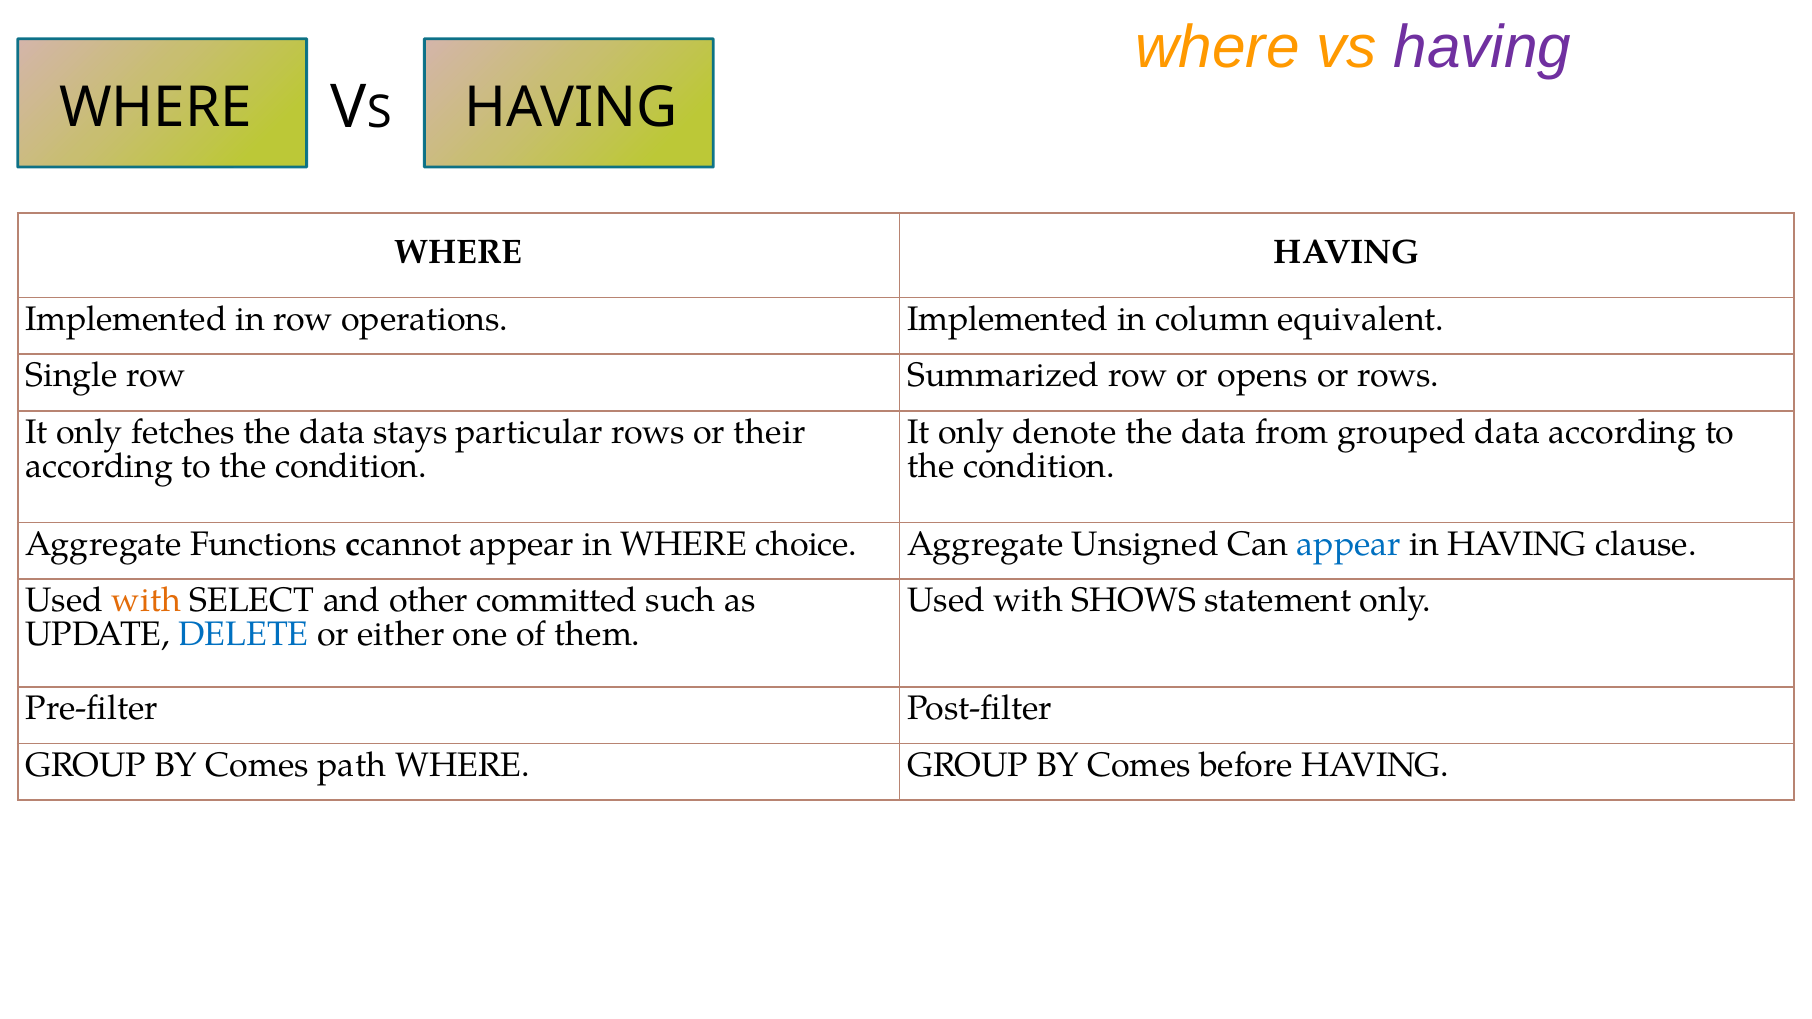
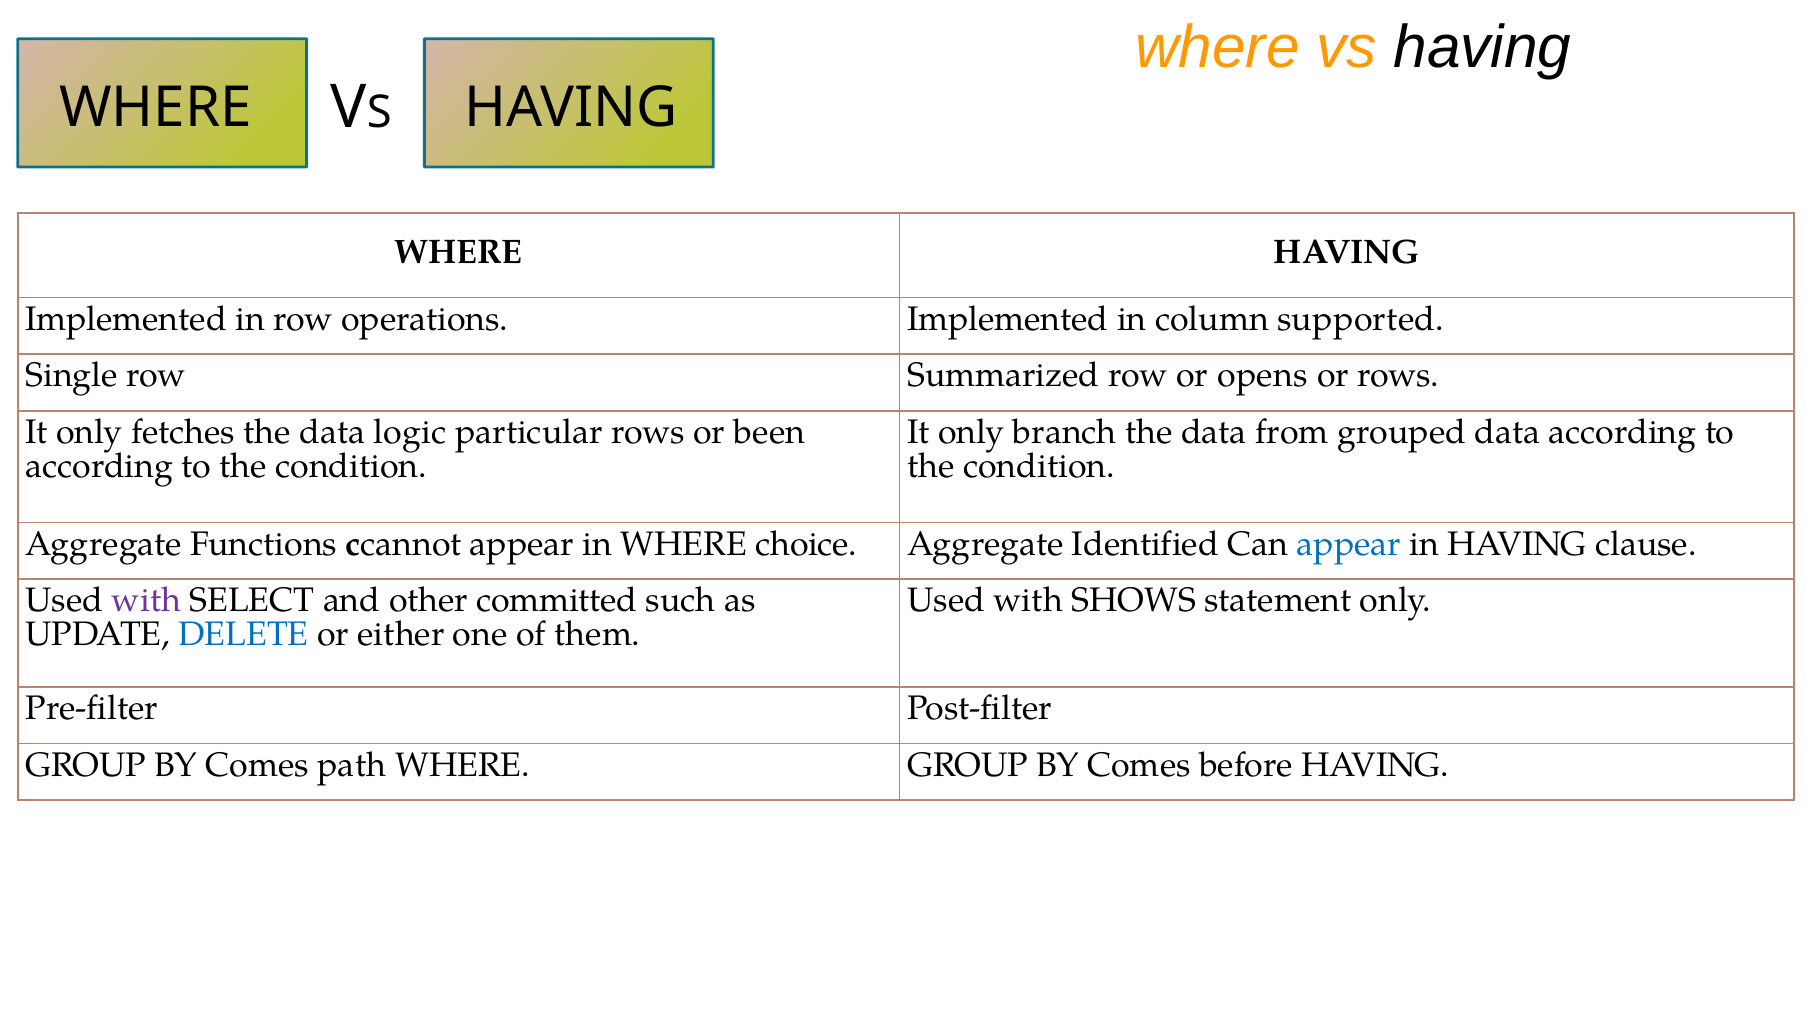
having at (1483, 47) colour: purple -> black
equivalent: equivalent -> supported
stays: stays -> logic
their: their -> been
denote: denote -> branch
Unsigned: Unsigned -> Identified
with at (146, 601) colour: orange -> purple
